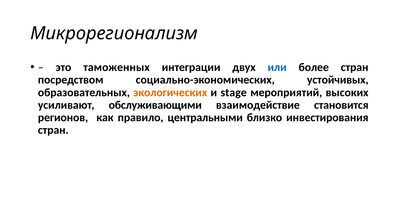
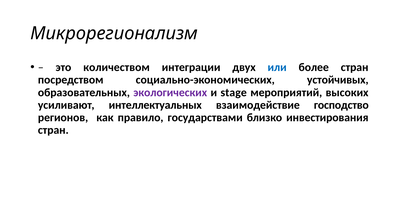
таможенных: таможенных -> количеством
экологических colour: orange -> purple
обслуживающими: обслуживающими -> интеллектуальных
становится: становится -> господство
центральными: центральными -> государствами
